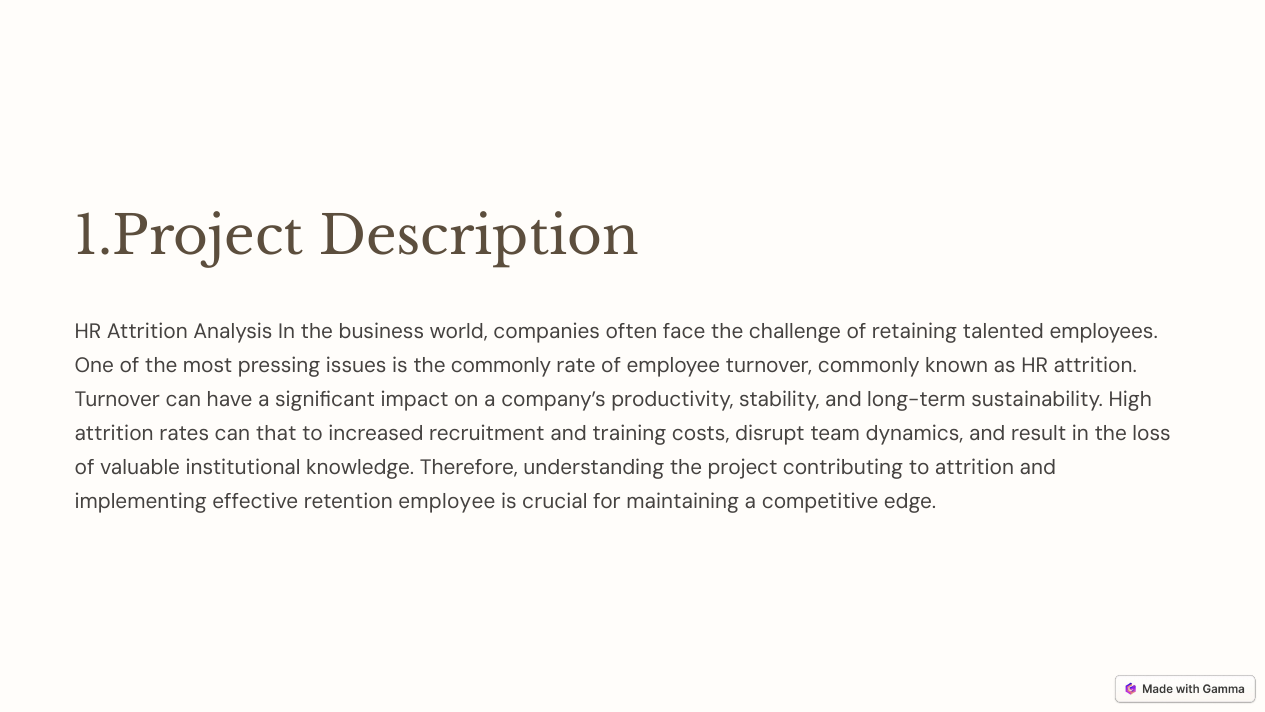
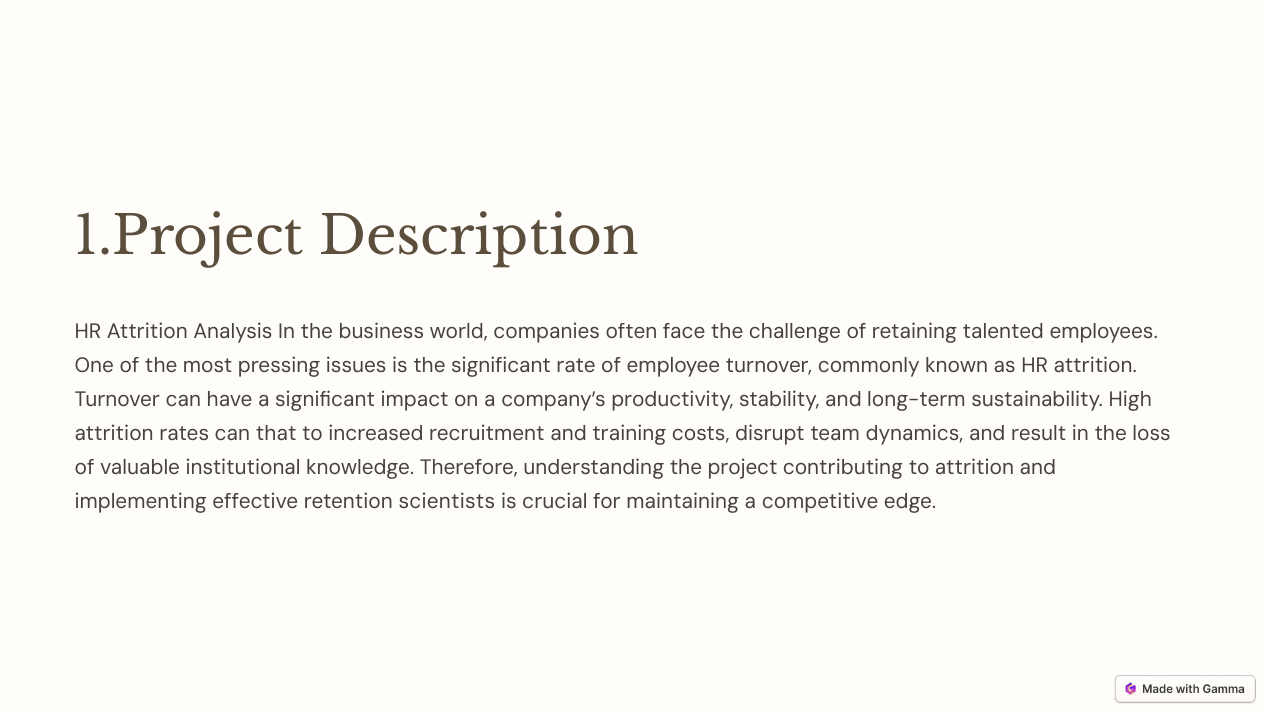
the commonly: commonly -> significant
retention employee: employee -> scientists
